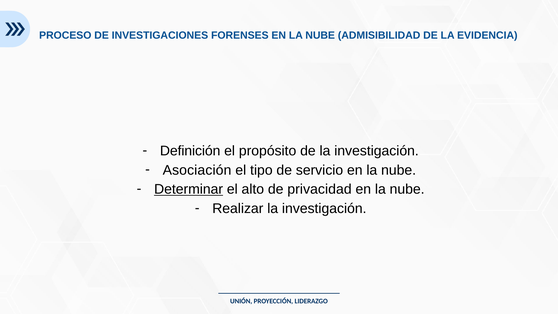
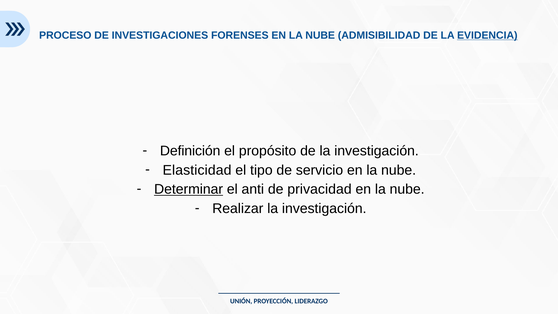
EVIDENCIA underline: none -> present
Asociación: Asociación -> Elasticidad
alto: alto -> anti
